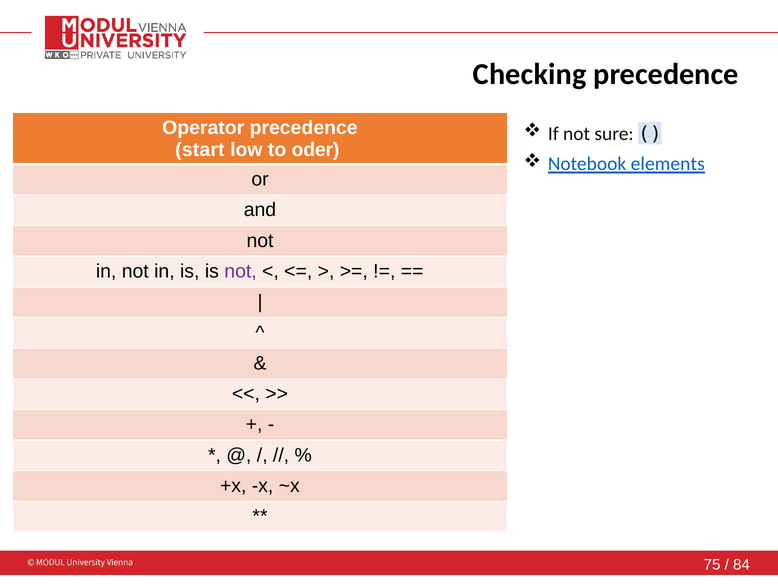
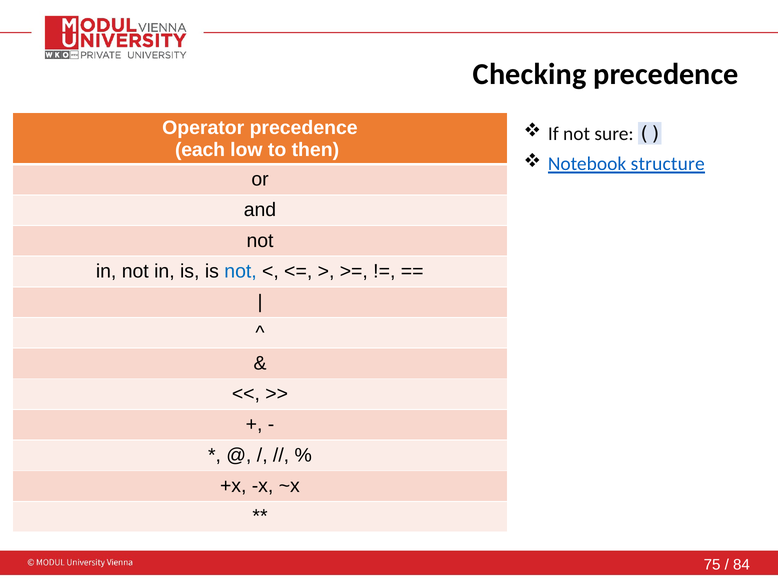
start: start -> each
oder: oder -> then
elements: elements -> structure
not at (241, 271) colour: purple -> blue
